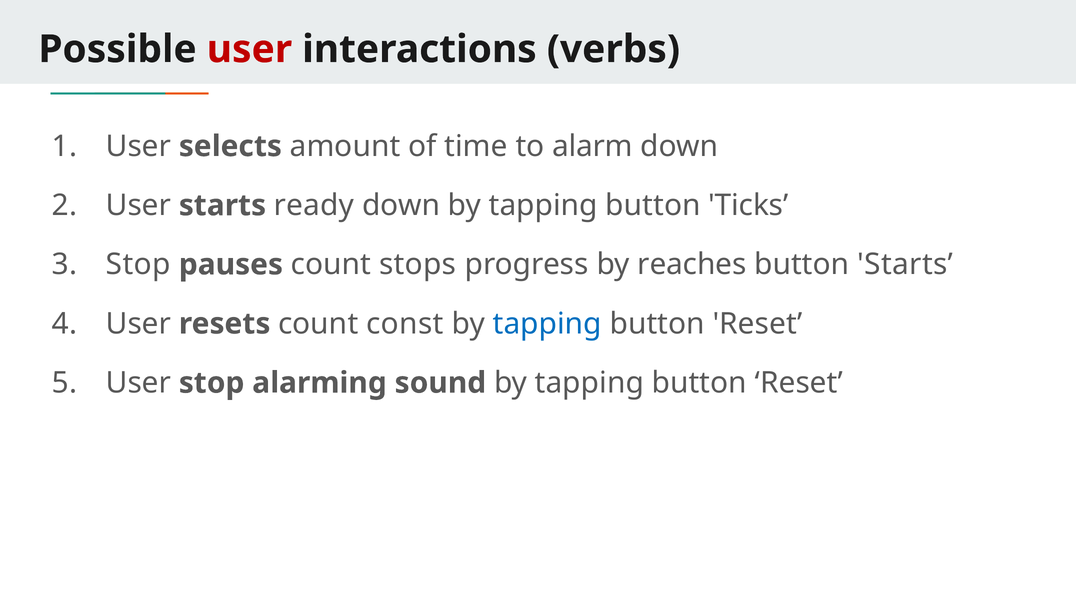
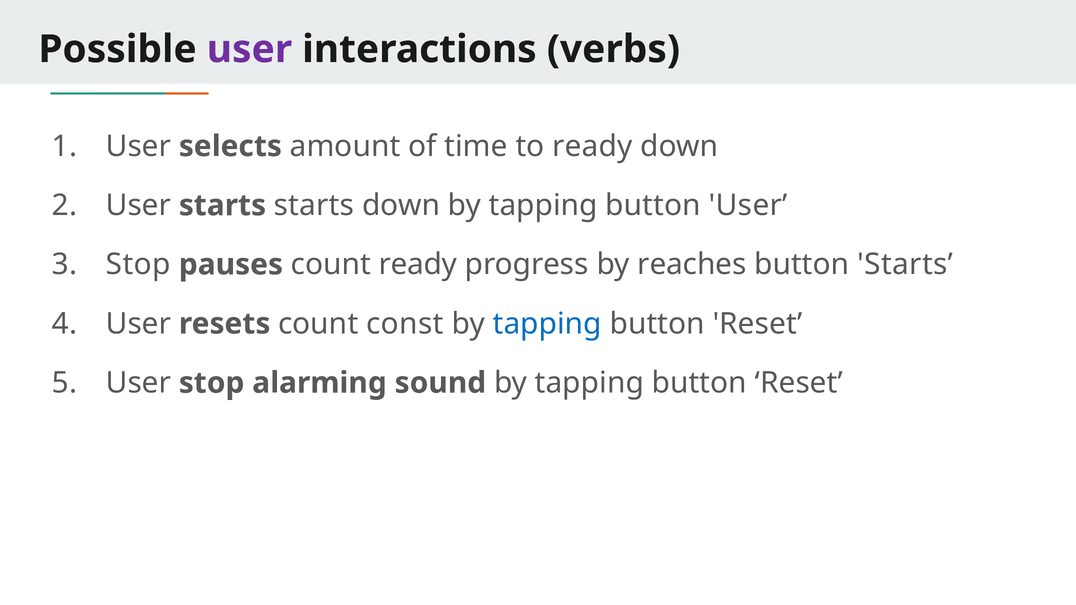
user at (249, 49) colour: red -> purple
to alarm: alarm -> ready
starts ready: ready -> starts
button Ticks: Ticks -> User
count stops: stops -> ready
